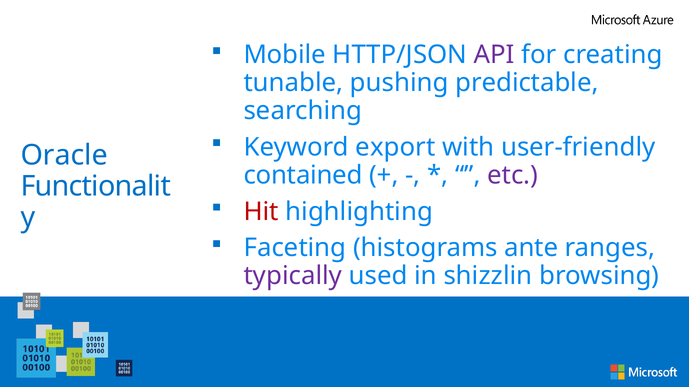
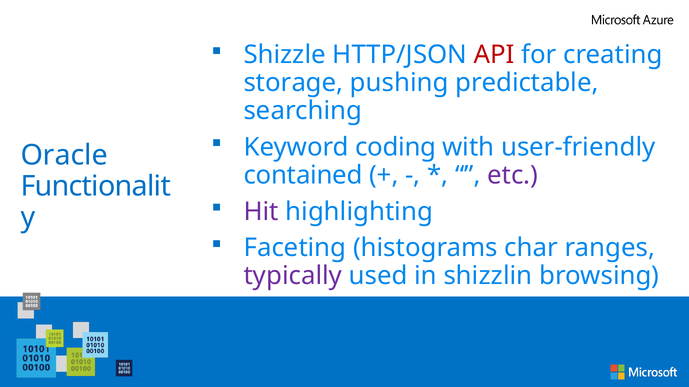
Mobile: Mobile -> Shizzle
API colour: purple -> red
tunable: tunable -> storage
export: export -> coding
Hit colour: red -> purple
ante: ante -> char
